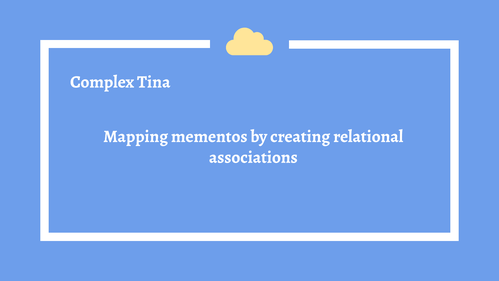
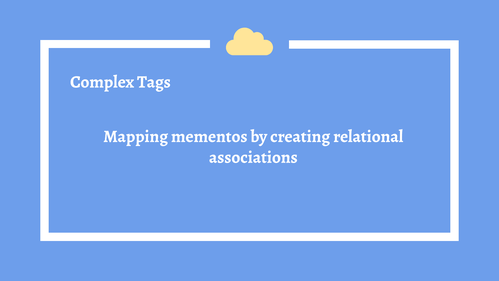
Tina: Tina -> Tags
